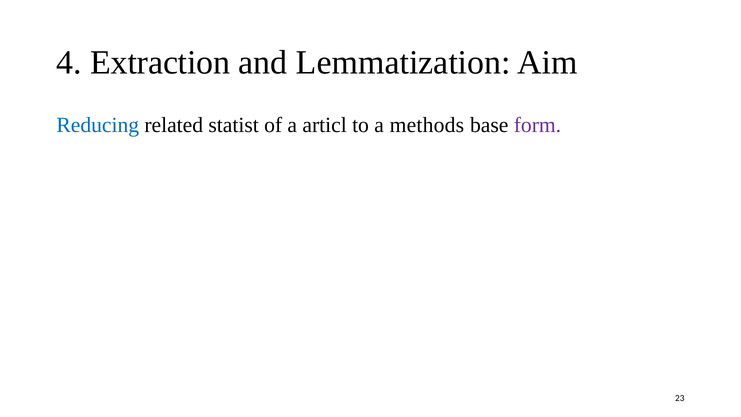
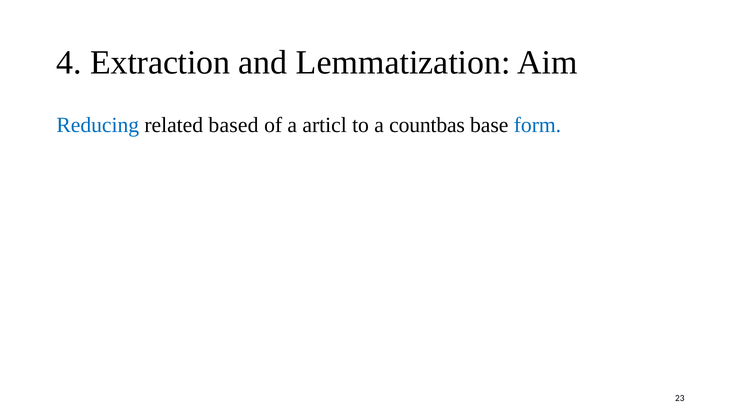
statist: statist -> based
methods: methods -> countbas
form colour: purple -> blue
